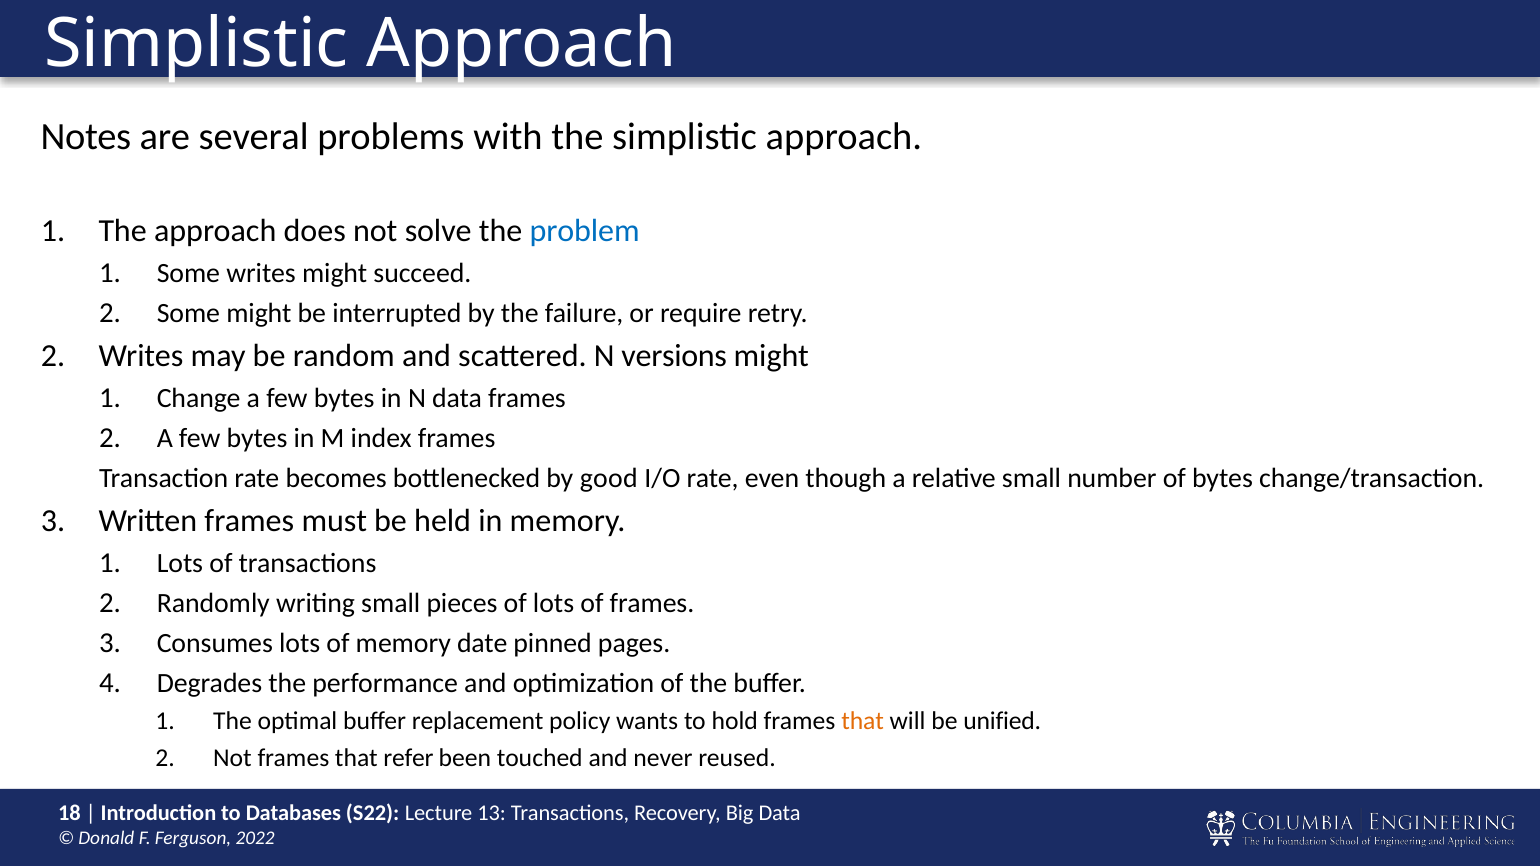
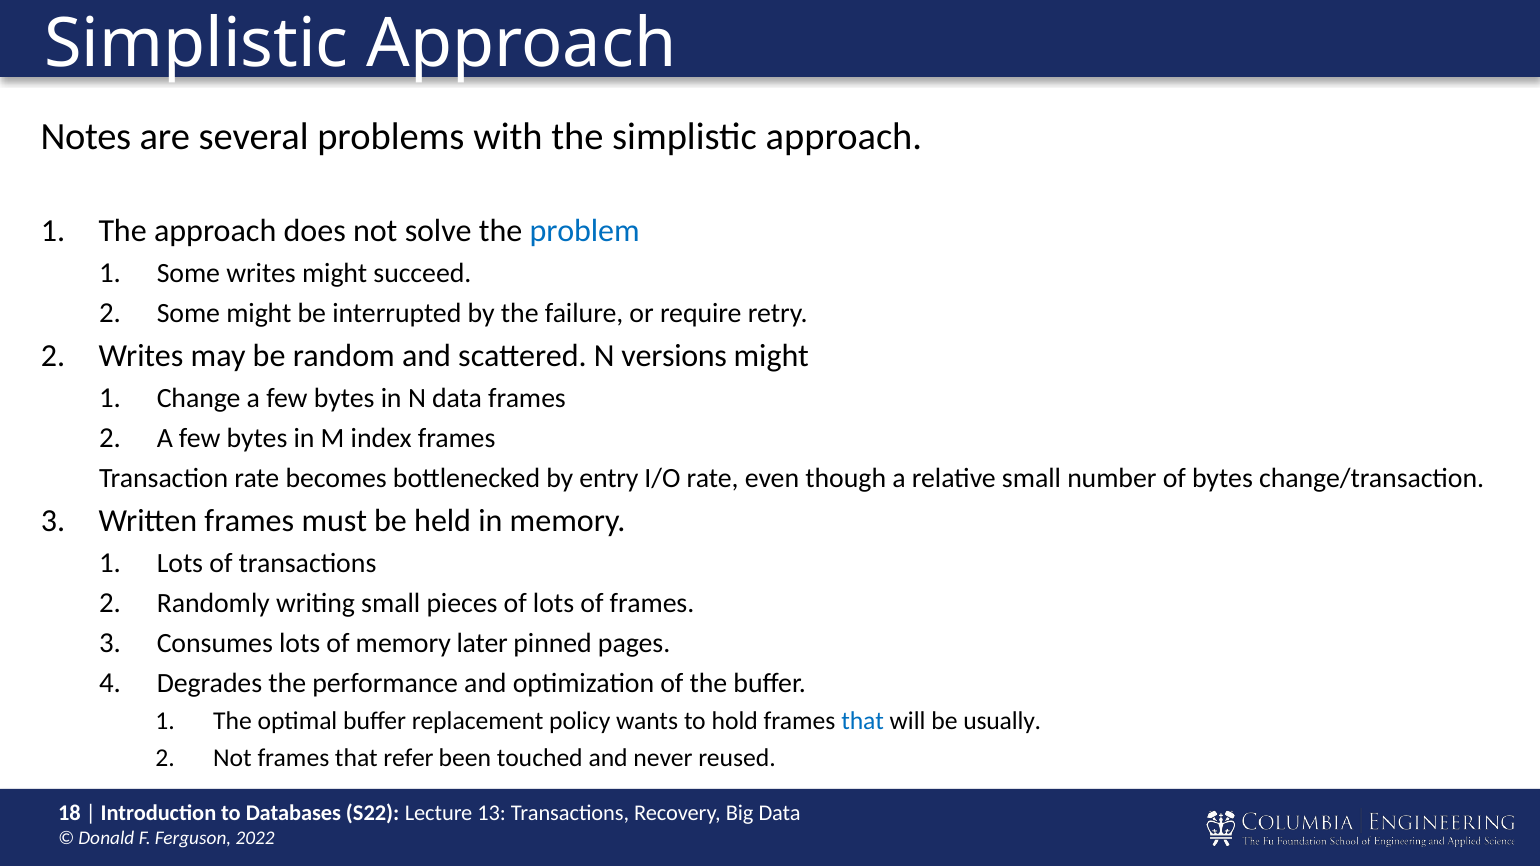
good: good -> entry
date: date -> later
that at (863, 722) colour: orange -> blue
unified: unified -> usually
